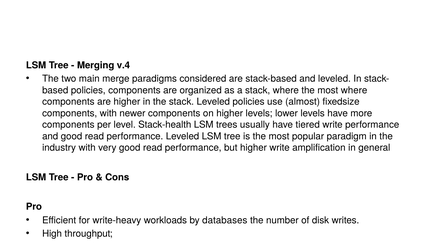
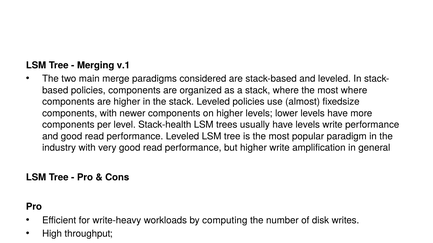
v.4: v.4 -> v.1
have tiered: tiered -> levels
databases: databases -> computing
